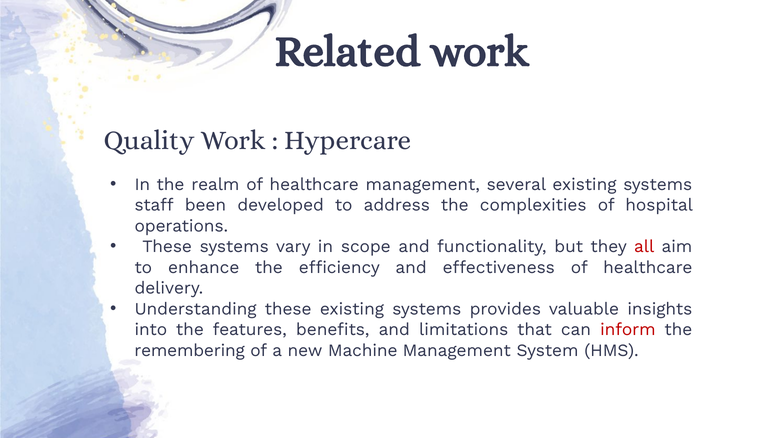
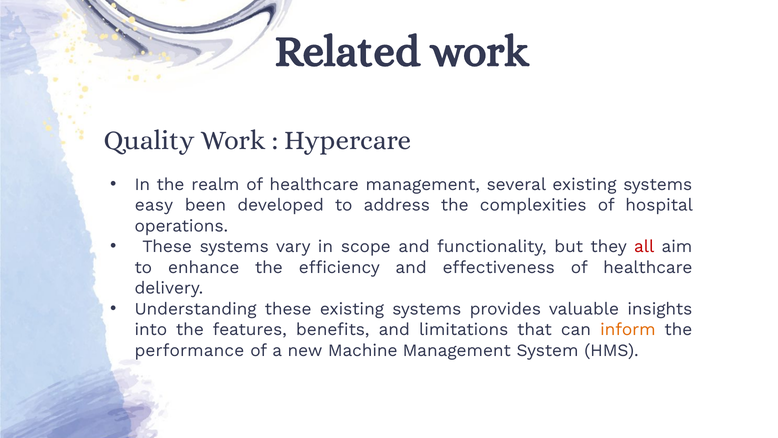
staff: staff -> easy
inform colour: red -> orange
remembering: remembering -> performance
